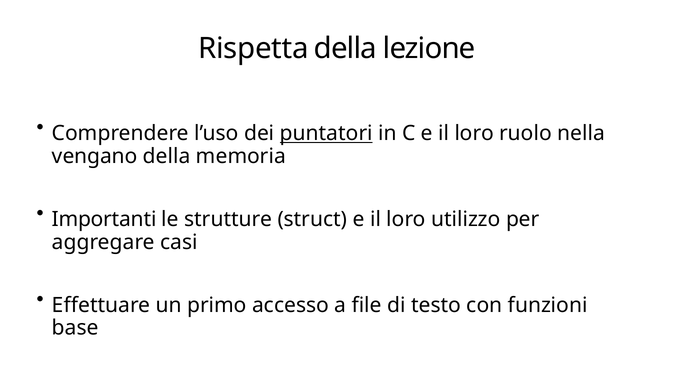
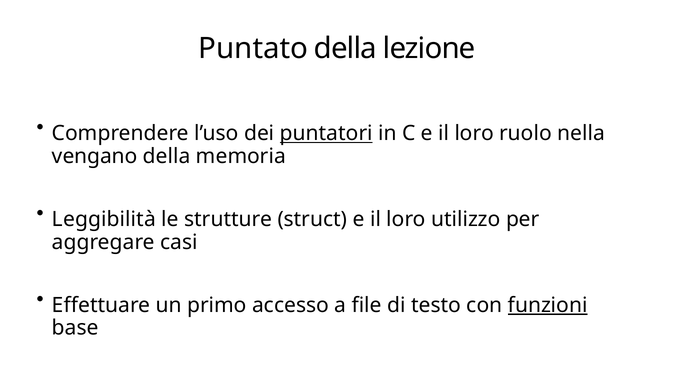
Rispetta: Rispetta -> Puntato
Importanti: Importanti -> Leggibilità
funzioni underline: none -> present
